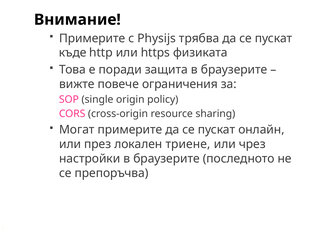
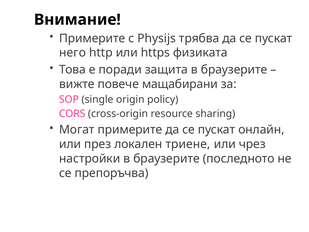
къде: къде -> него
ограничения: ограничения -> мащабирани
